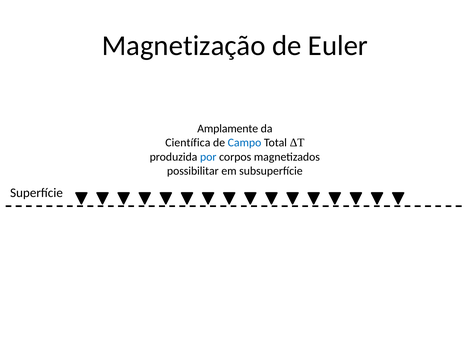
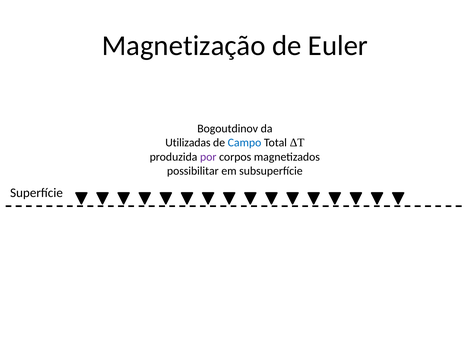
Amplamente: Amplamente -> Bogoutdinov
Científica: Científica -> Utilizadas
por colour: blue -> purple
